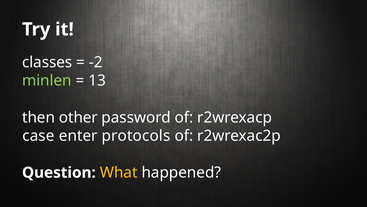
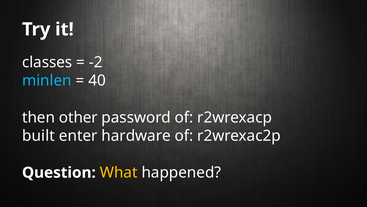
minlen colour: light green -> light blue
13: 13 -> 40
case: case -> built
protocols: protocols -> hardware
